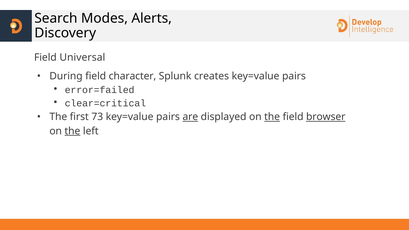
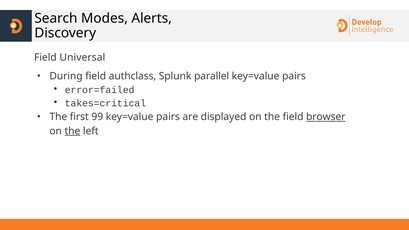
character: character -> authclass
creates: creates -> parallel
clear=critical: clear=critical -> takes=critical
73: 73 -> 99
are underline: present -> none
the at (272, 117) underline: present -> none
